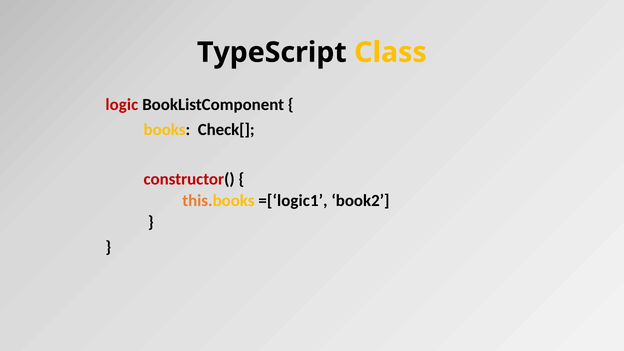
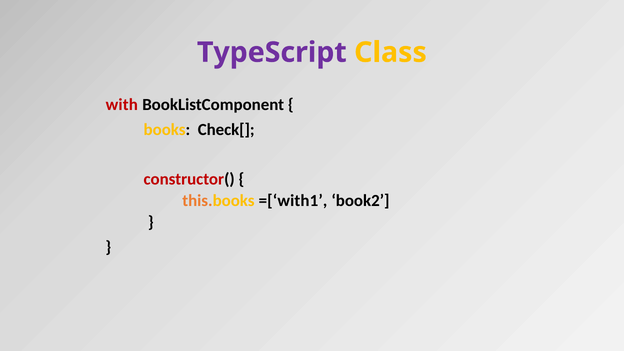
TypeScript colour: black -> purple
logic: logic -> with
=[‘logic1: =[‘logic1 -> =[‘with1
